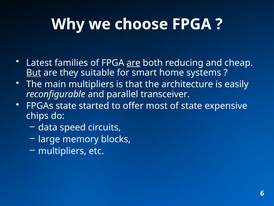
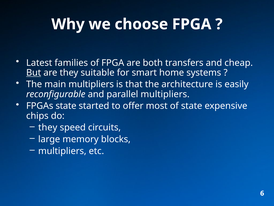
are at (133, 63) underline: present -> none
reducing: reducing -> transfers
parallel transceiver: transceiver -> multipliers
data at (48, 127): data -> they
